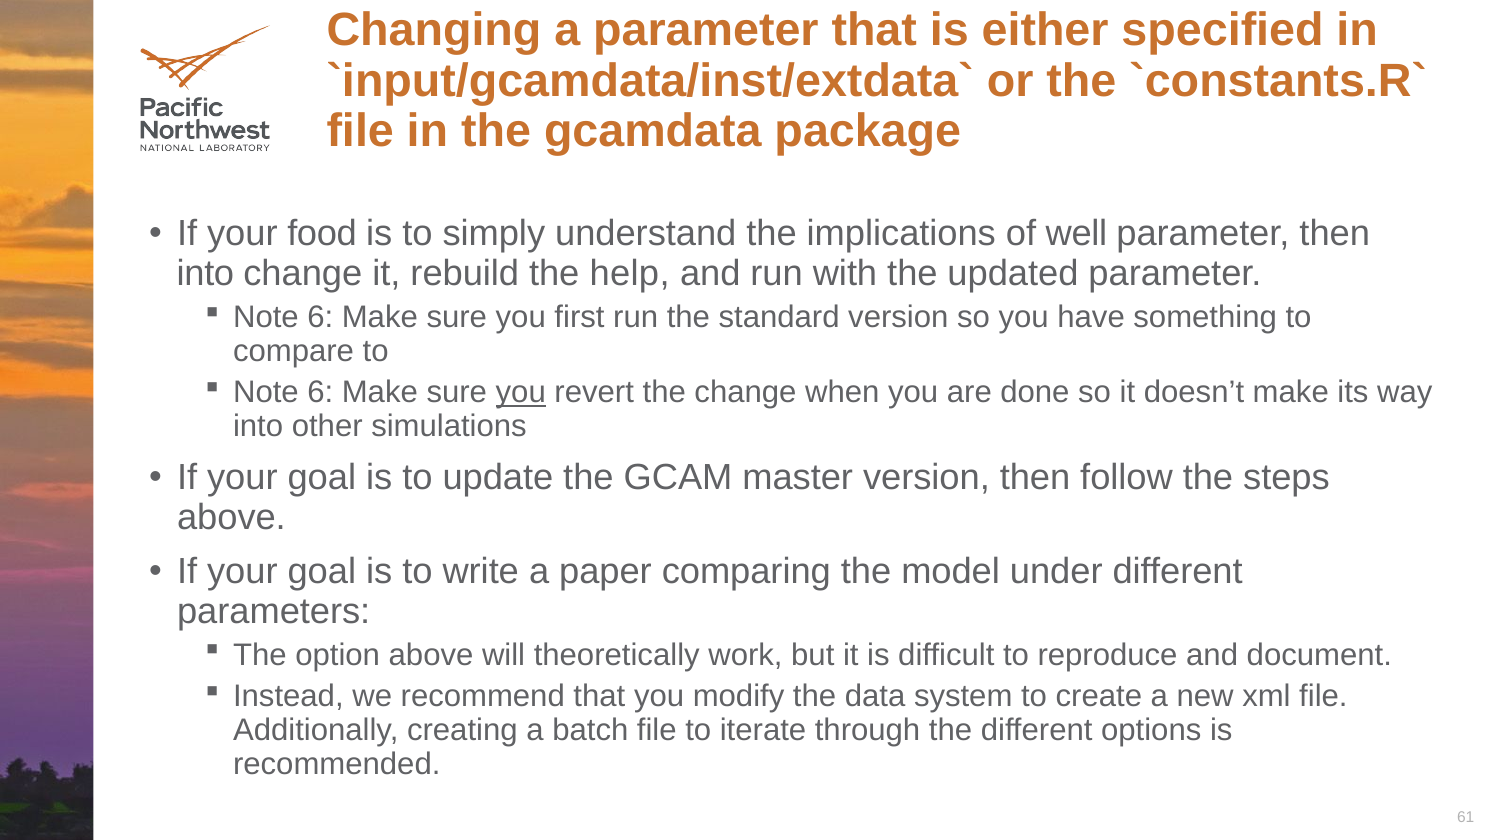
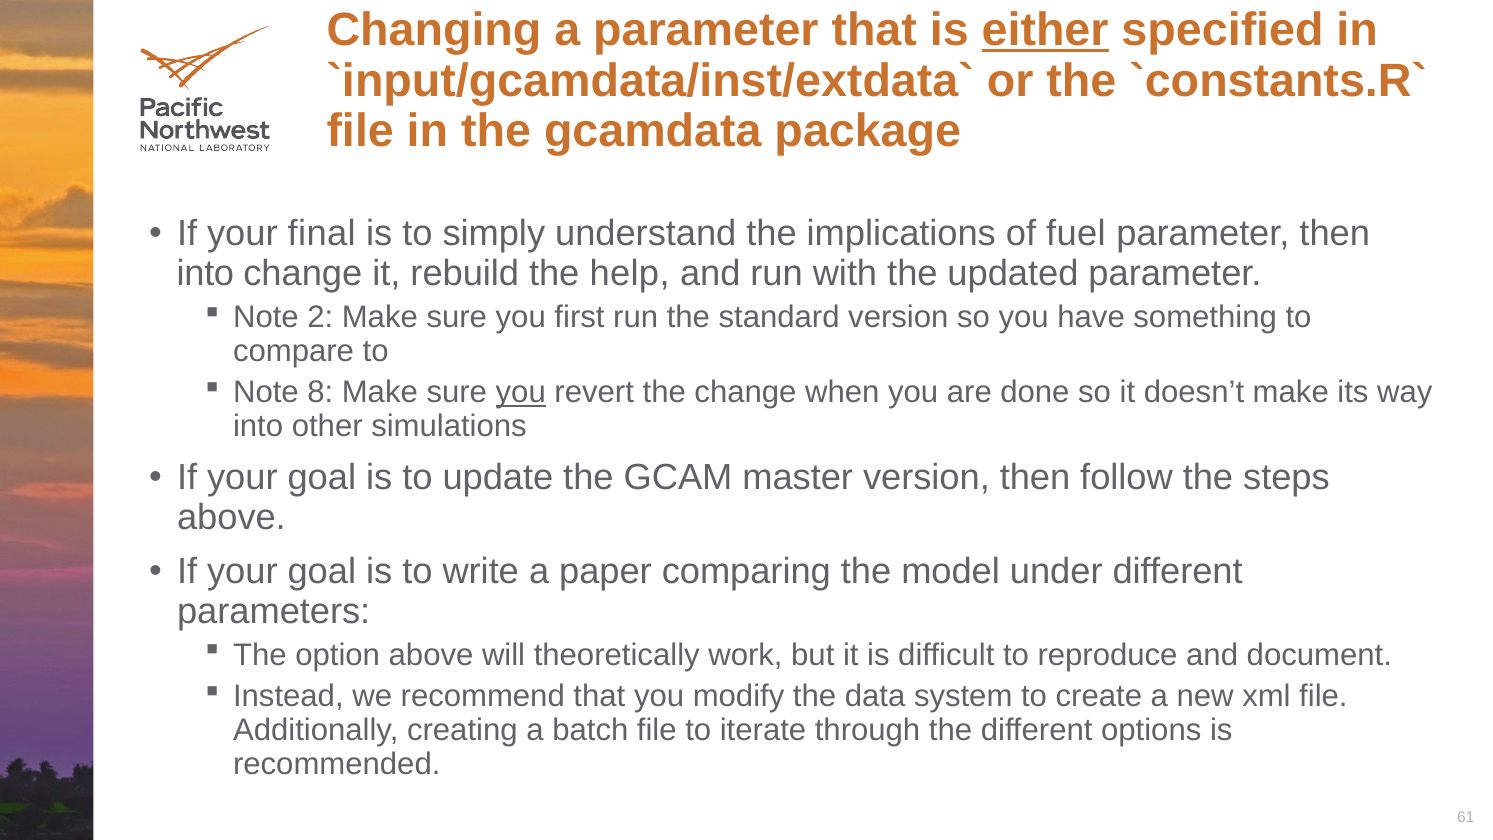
either underline: none -> present
food: food -> final
well: well -> fuel
6 at (320, 317): 6 -> 2
6 at (320, 392): 6 -> 8
